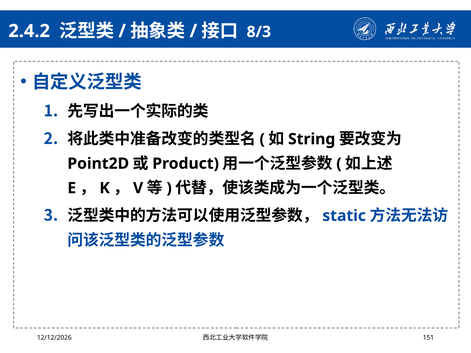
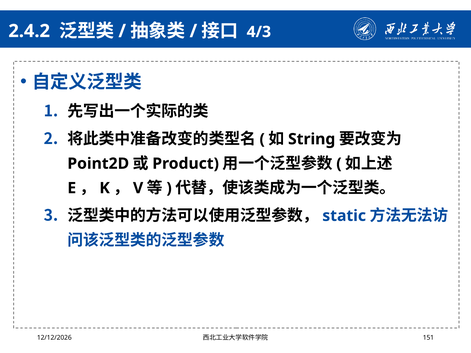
8/3: 8/3 -> 4/3
